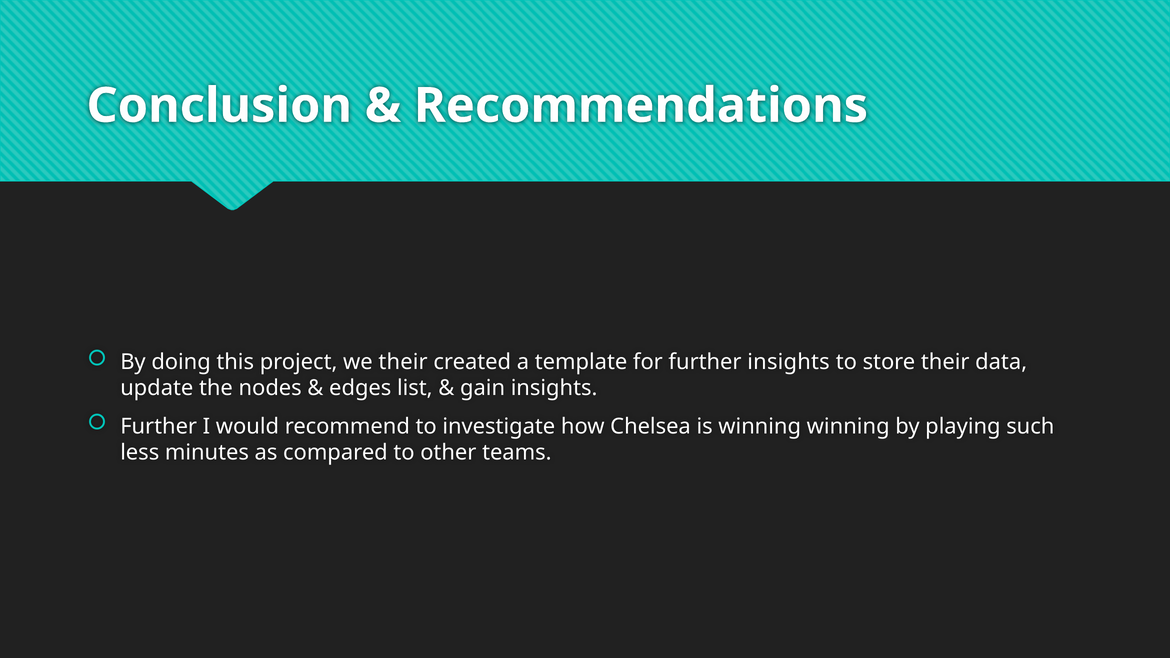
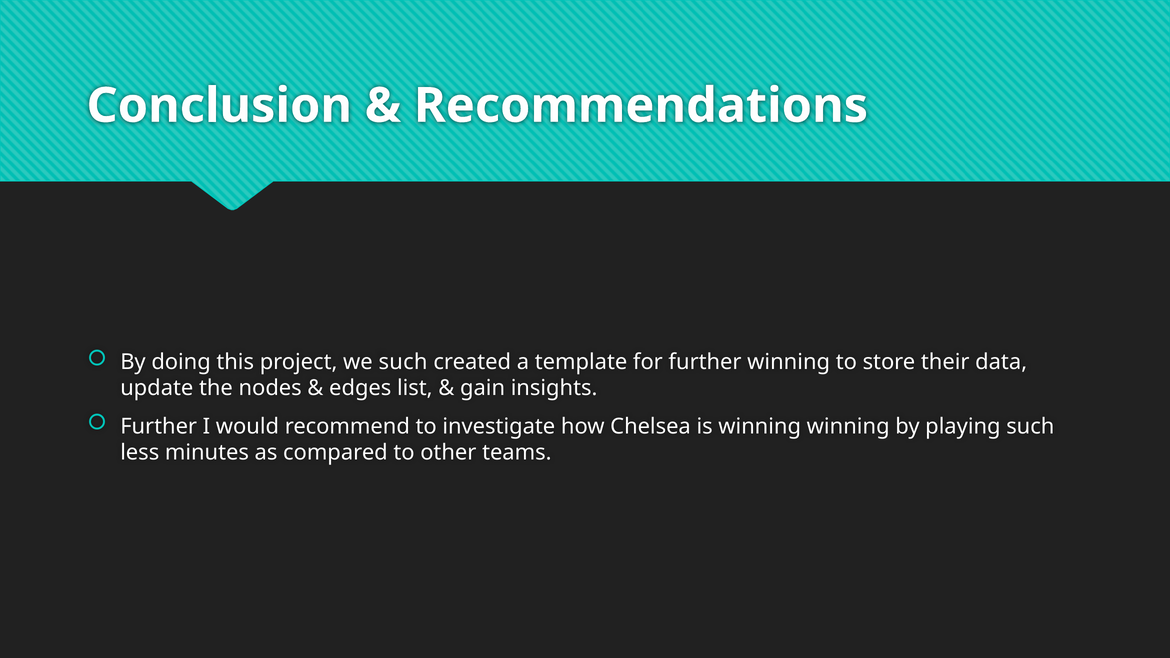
we their: their -> such
further insights: insights -> winning
